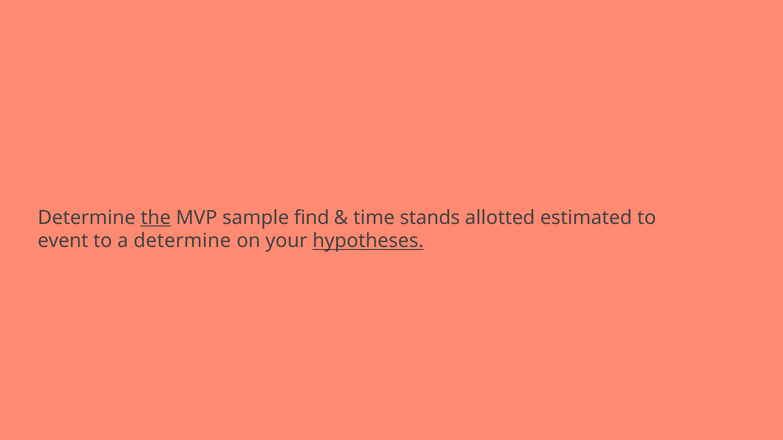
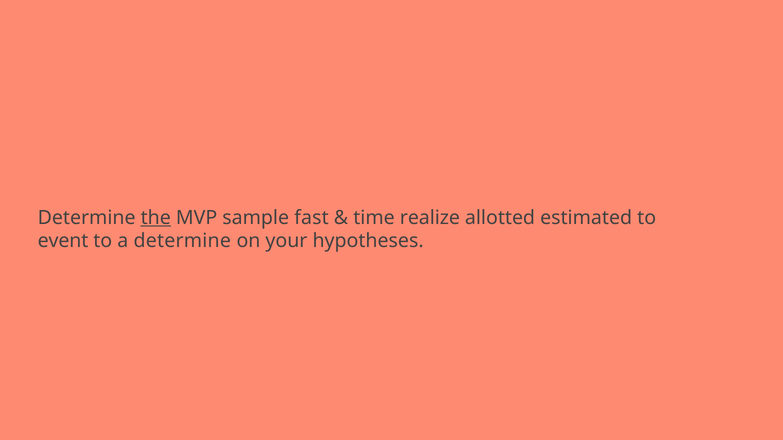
find: find -> fast
stands: stands -> realize
hypotheses underline: present -> none
